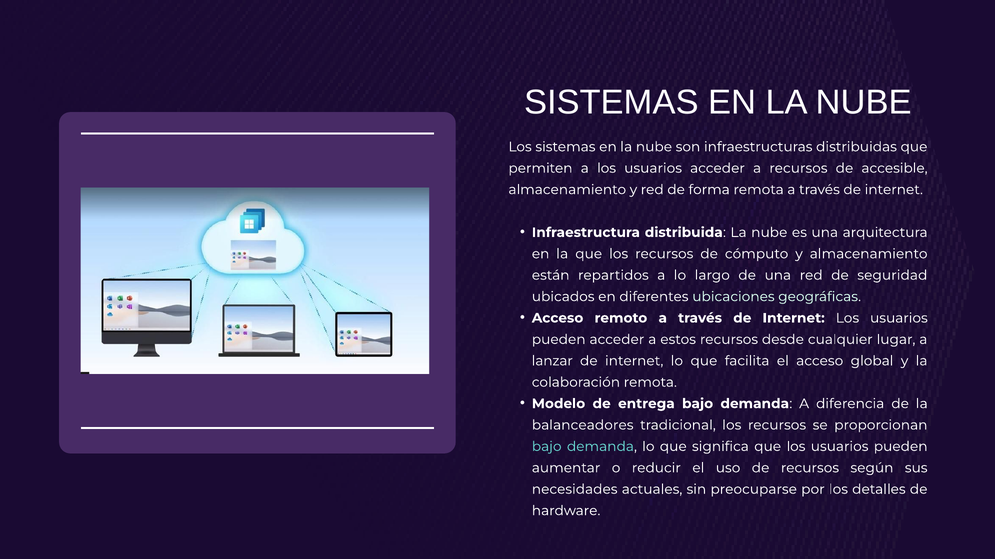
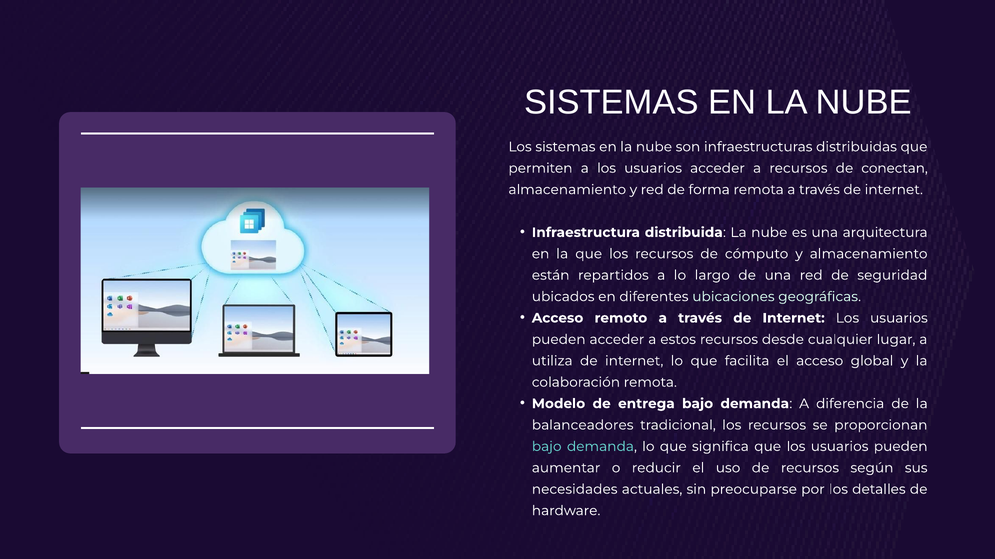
accesible: accesible -> conectan
lanzar: lanzar -> utiliza
